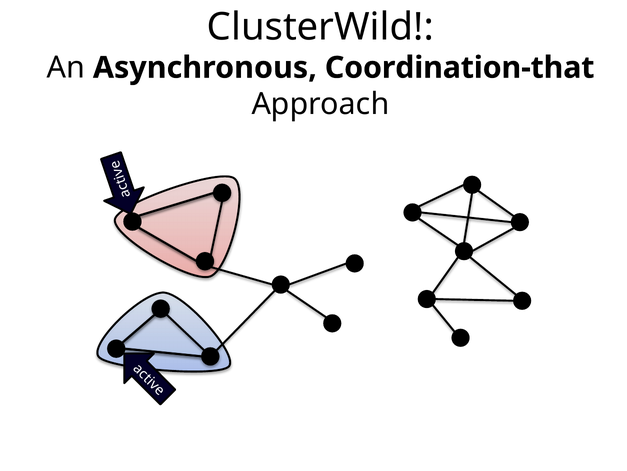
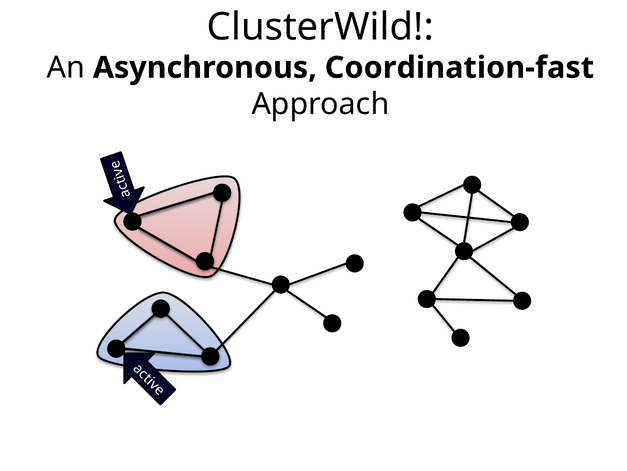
Coordination-that: Coordination-that -> Coordination-fast
